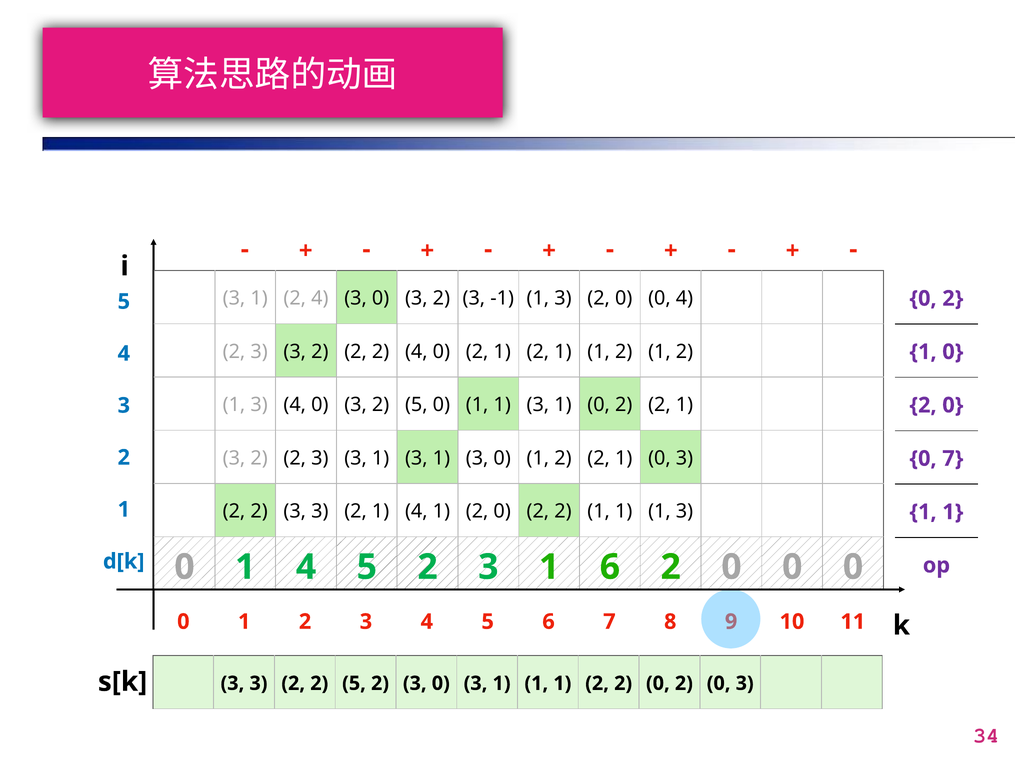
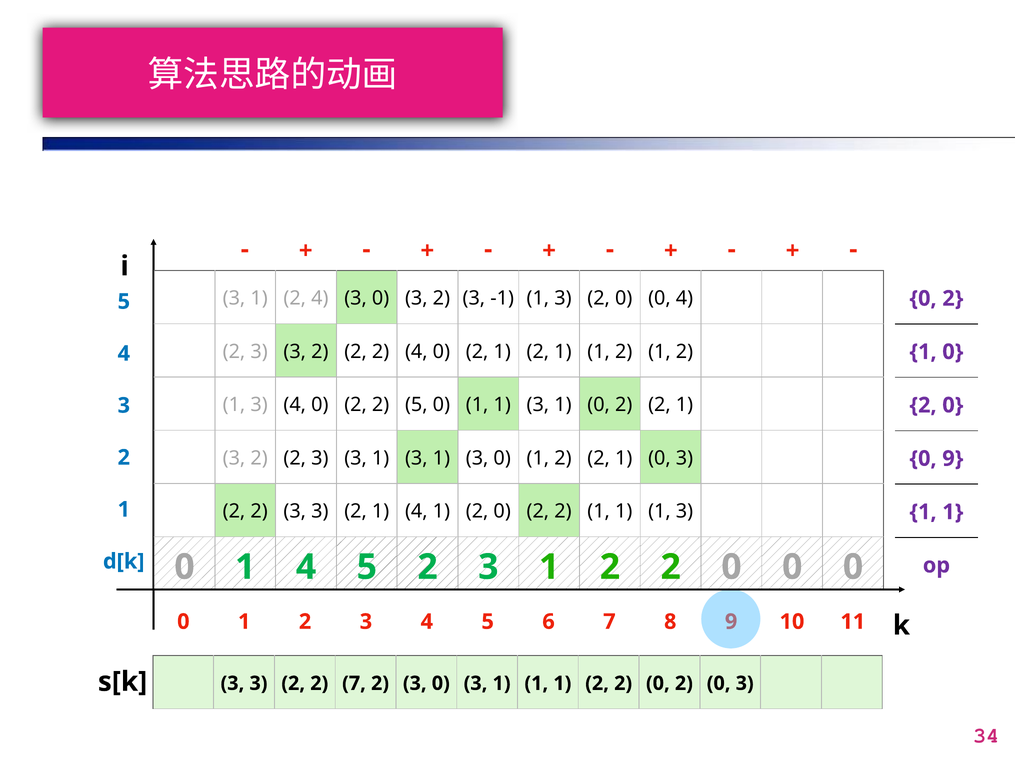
3 4 0 3: 3 -> 2
0 7: 7 -> 9
2 3 1 6: 6 -> 2
2 2 5: 5 -> 7
